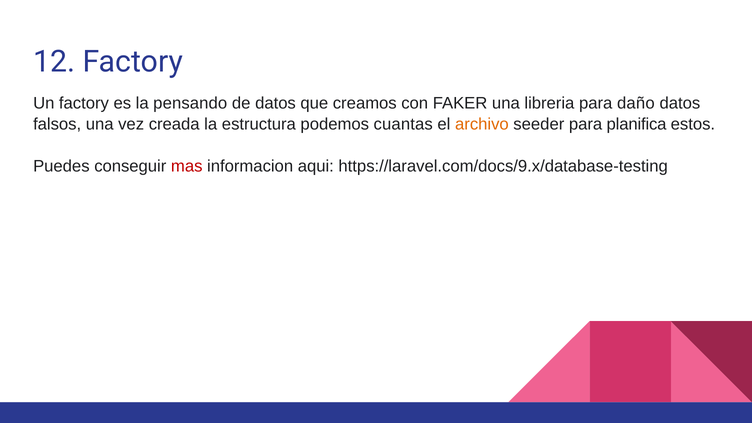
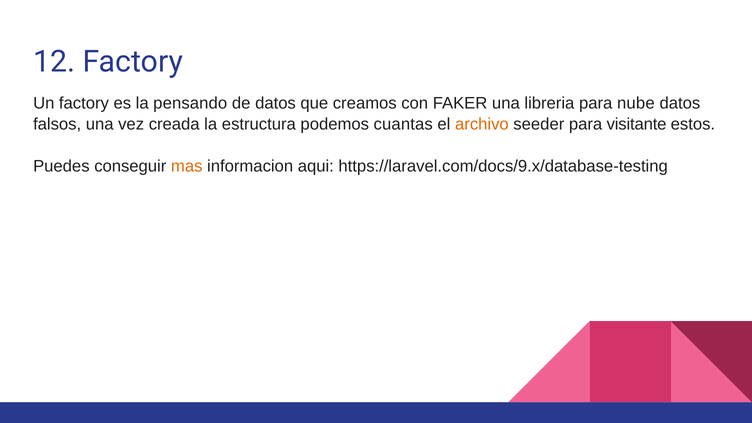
daño: daño -> nube
planifica: planifica -> visitante
mas colour: red -> orange
